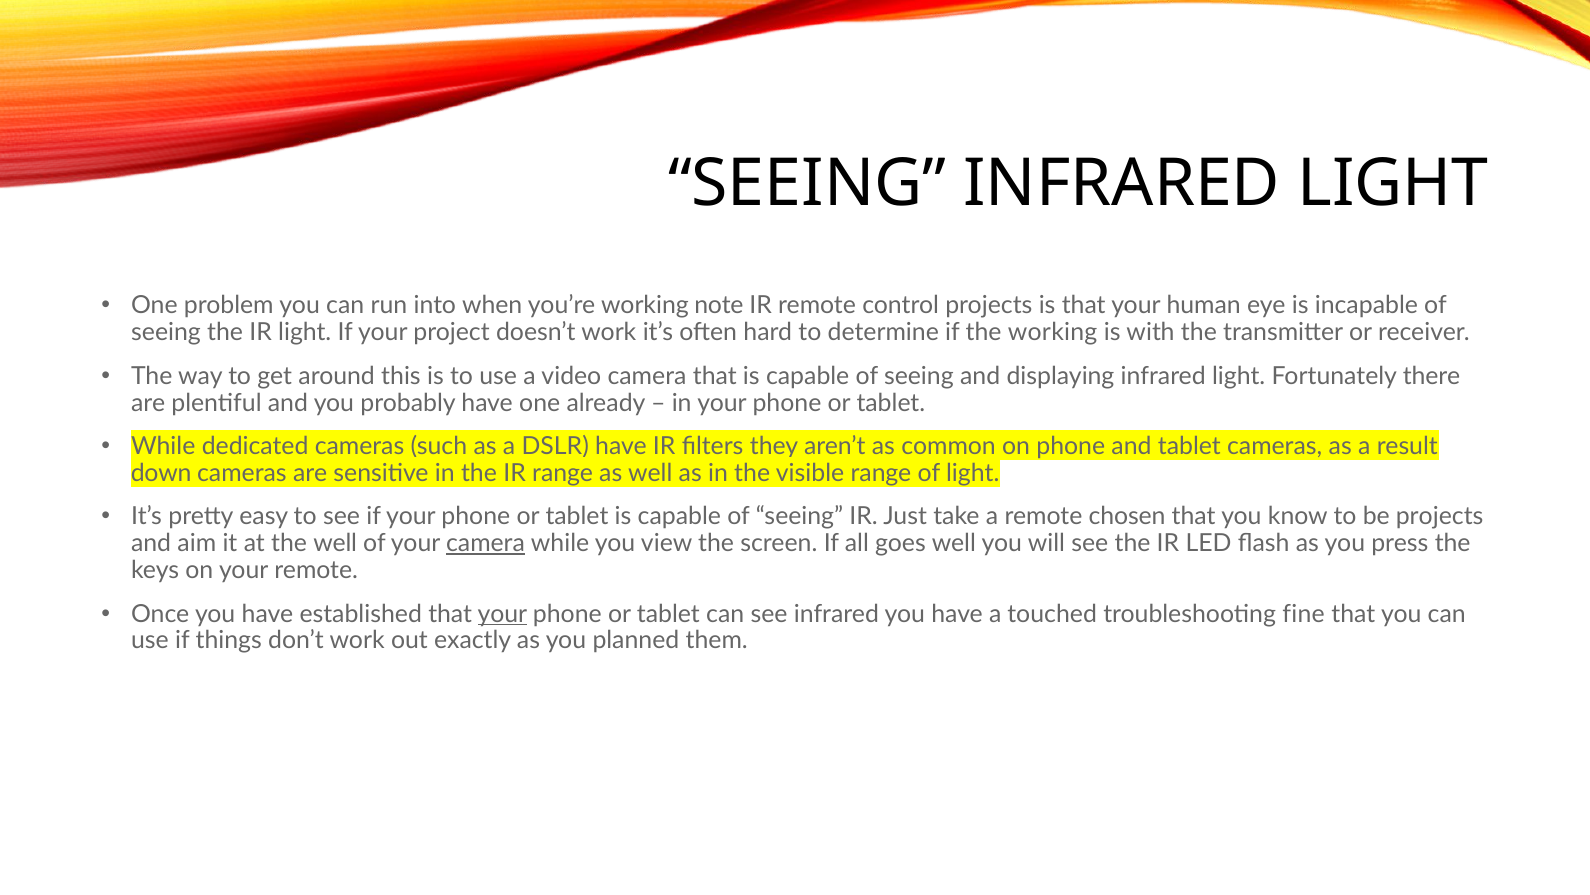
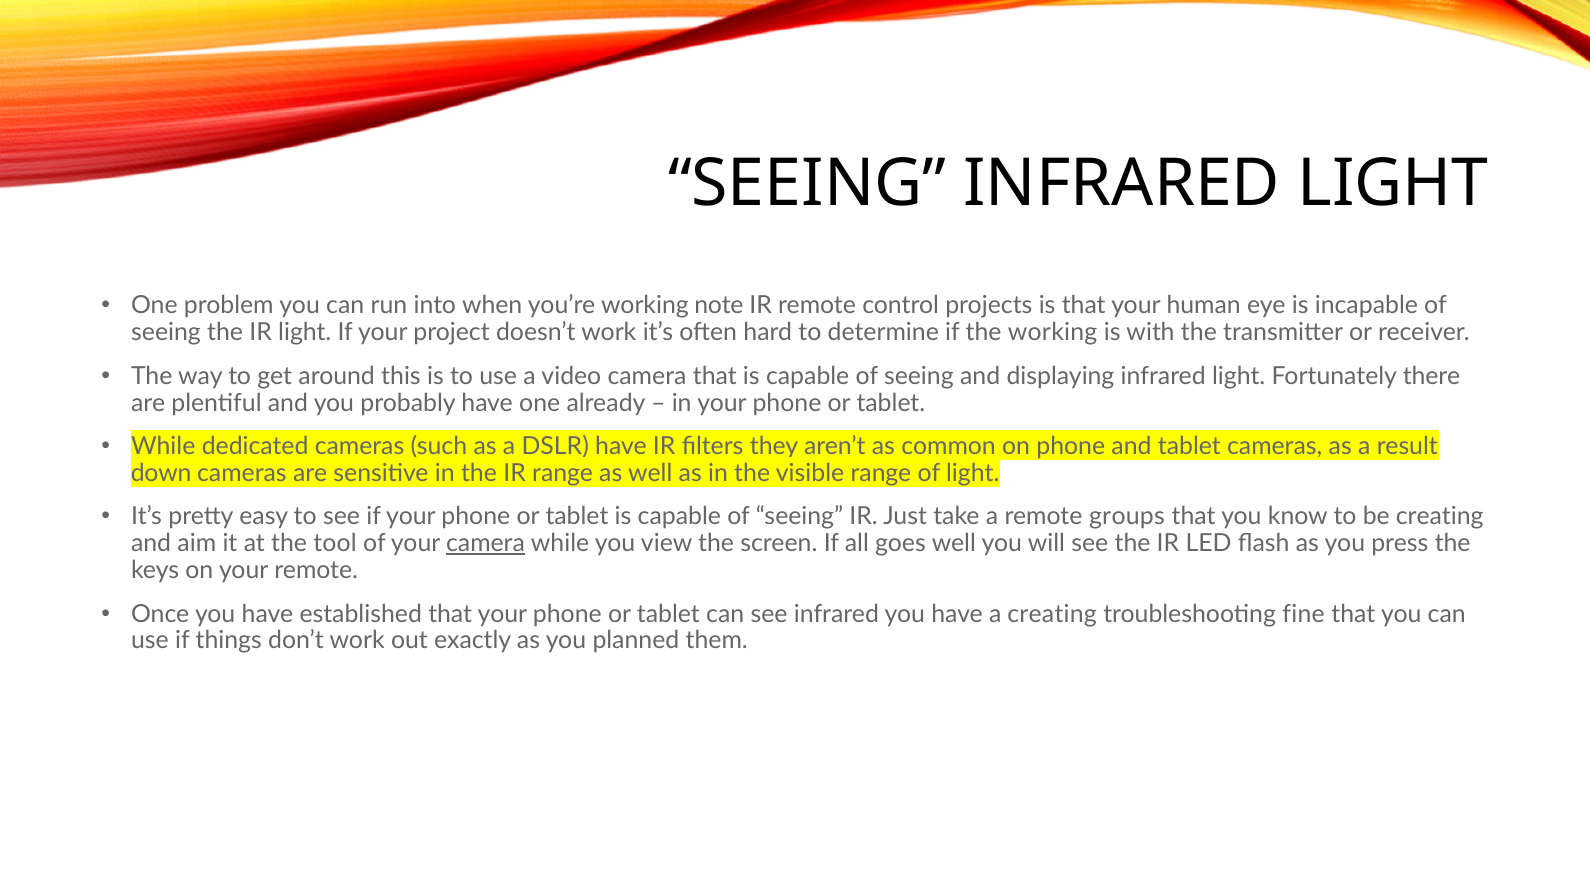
chosen: chosen -> groups
be projects: projects -> creating
the well: well -> tool
your at (502, 613) underline: present -> none
a touched: touched -> creating
